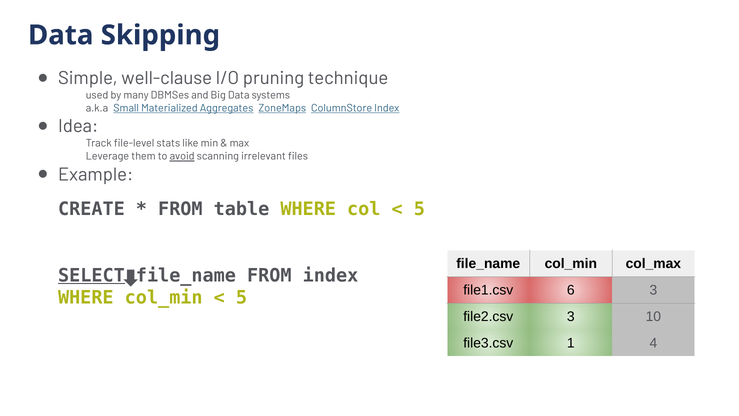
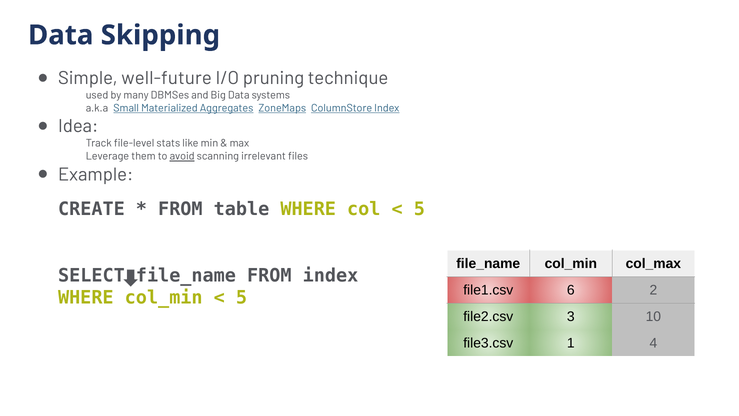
well-clause: well-clause -> well-future
SELECT underline: present -> none
3 at (653, 290): 3 -> 2
